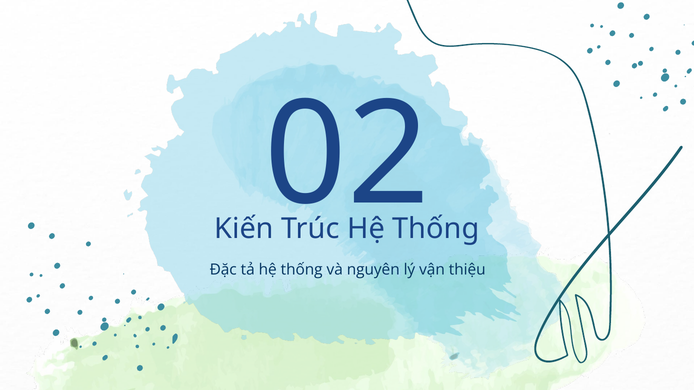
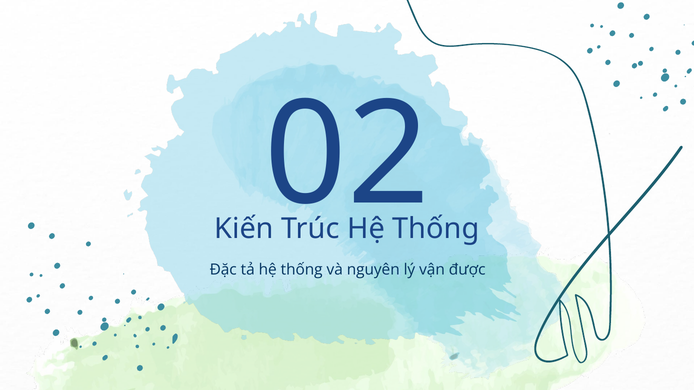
thiệu: thiệu -> được
